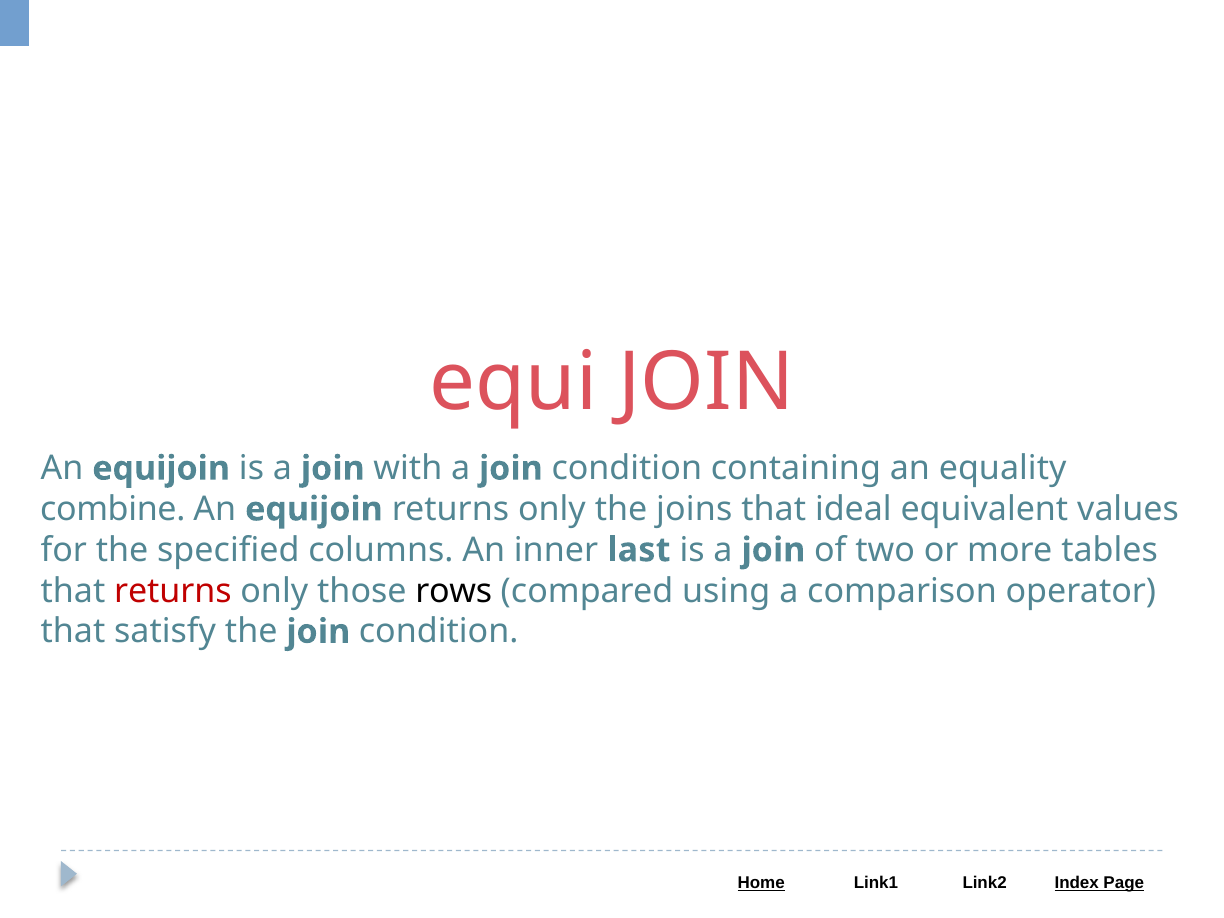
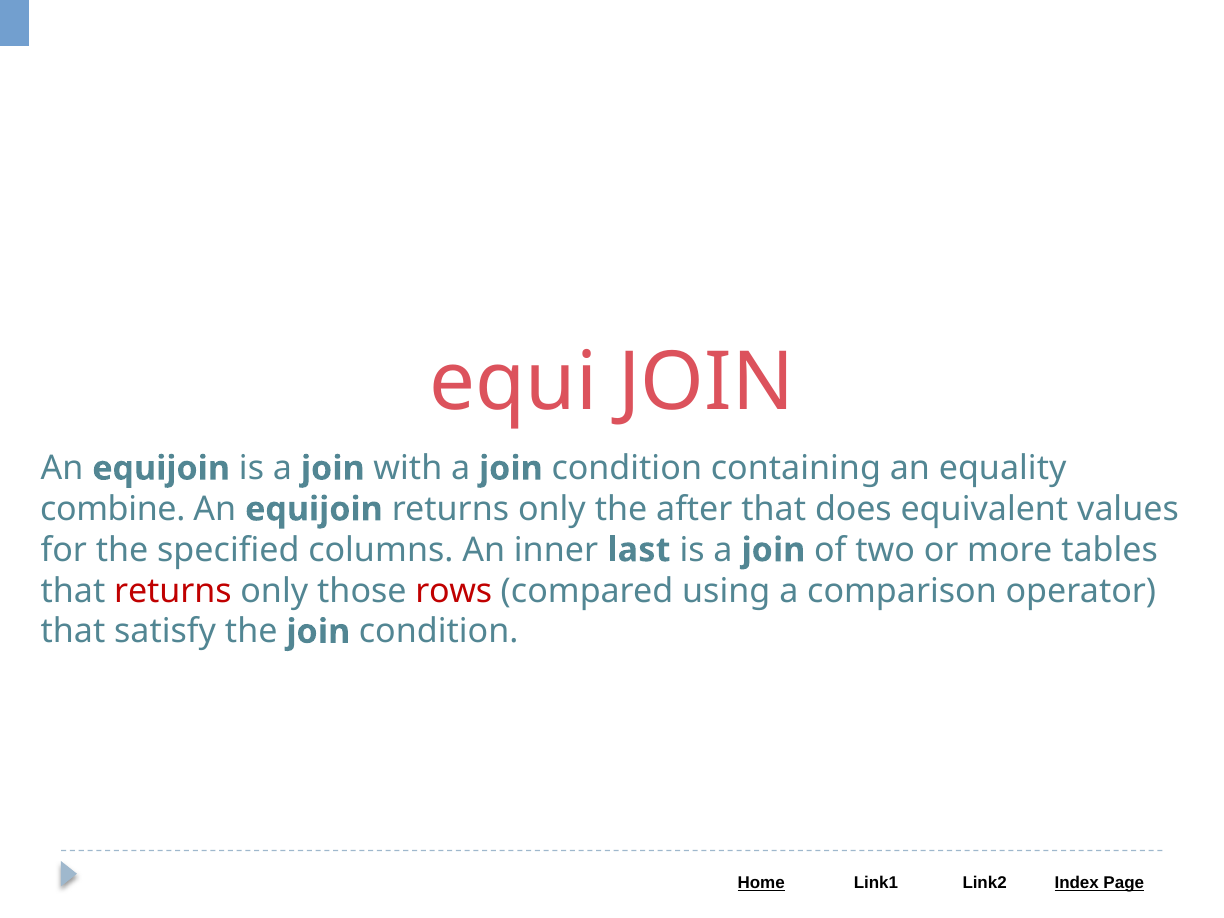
joins: joins -> after
ideal: ideal -> does
rows colour: black -> red
